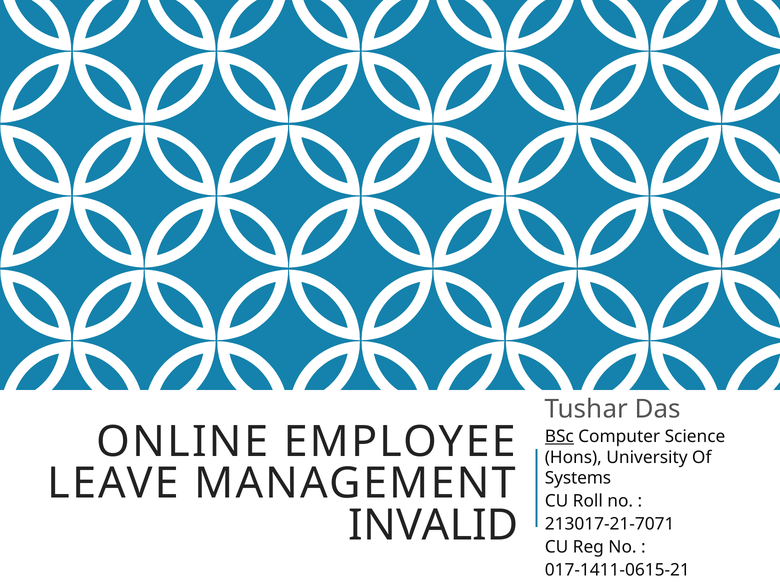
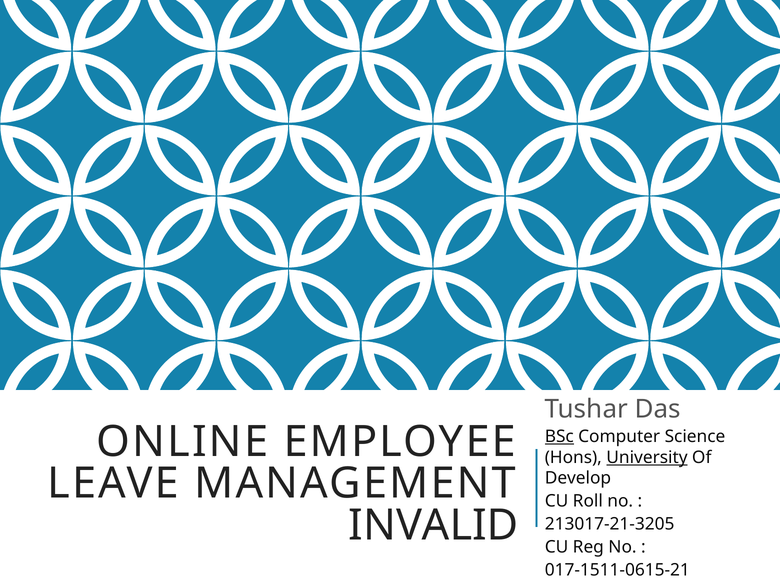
University underline: none -> present
Systems: Systems -> Develop
213017-21-7071: 213017-21-7071 -> 213017-21-3205
017-1411-0615-21: 017-1411-0615-21 -> 017-1511-0615-21
